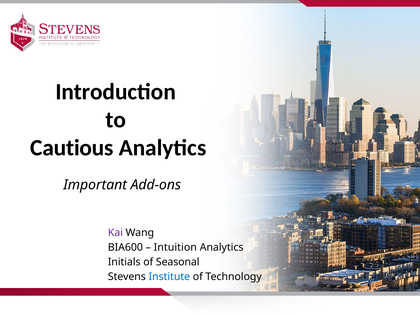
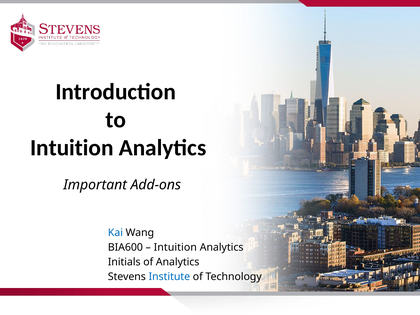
Cautious at (72, 148): Cautious -> Intuition
Kai colour: purple -> blue
of Seasonal: Seasonal -> Analytics
